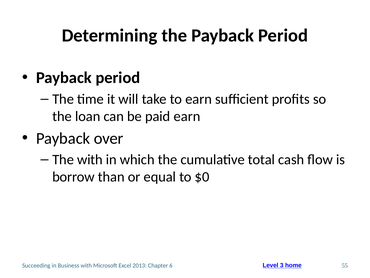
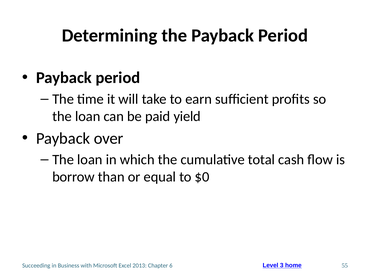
paid earn: earn -> yield
with at (90, 159): with -> loan
